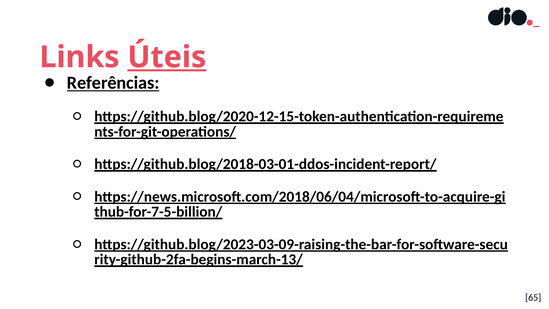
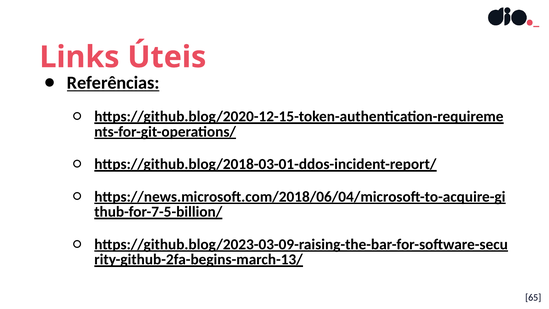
Úteis underline: present -> none
